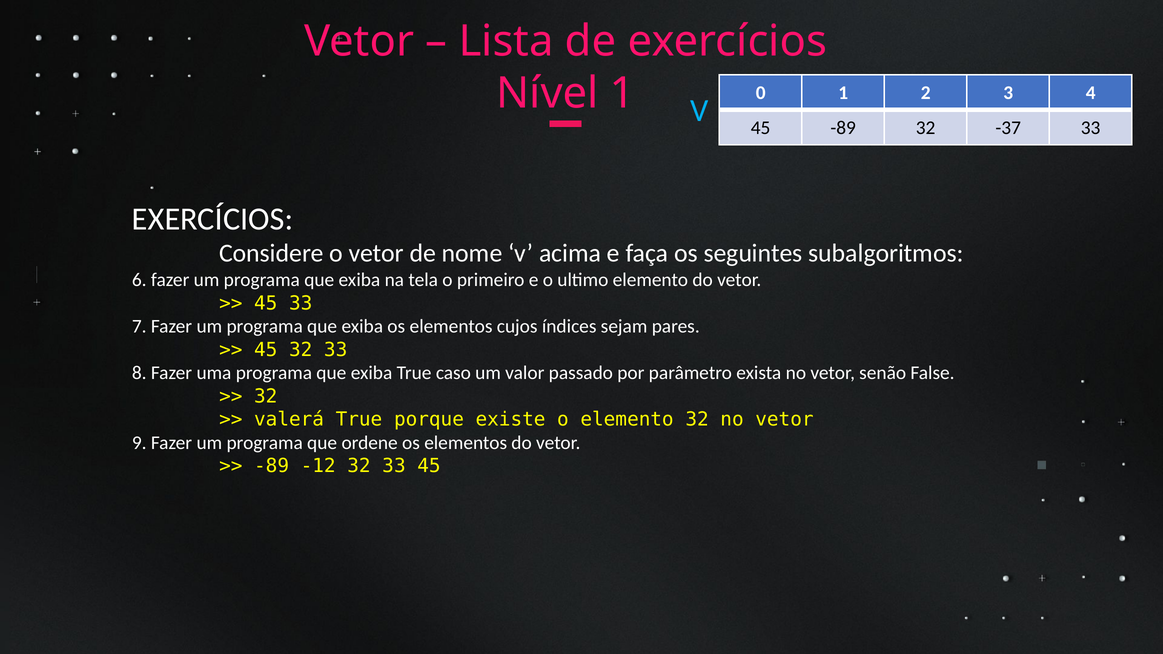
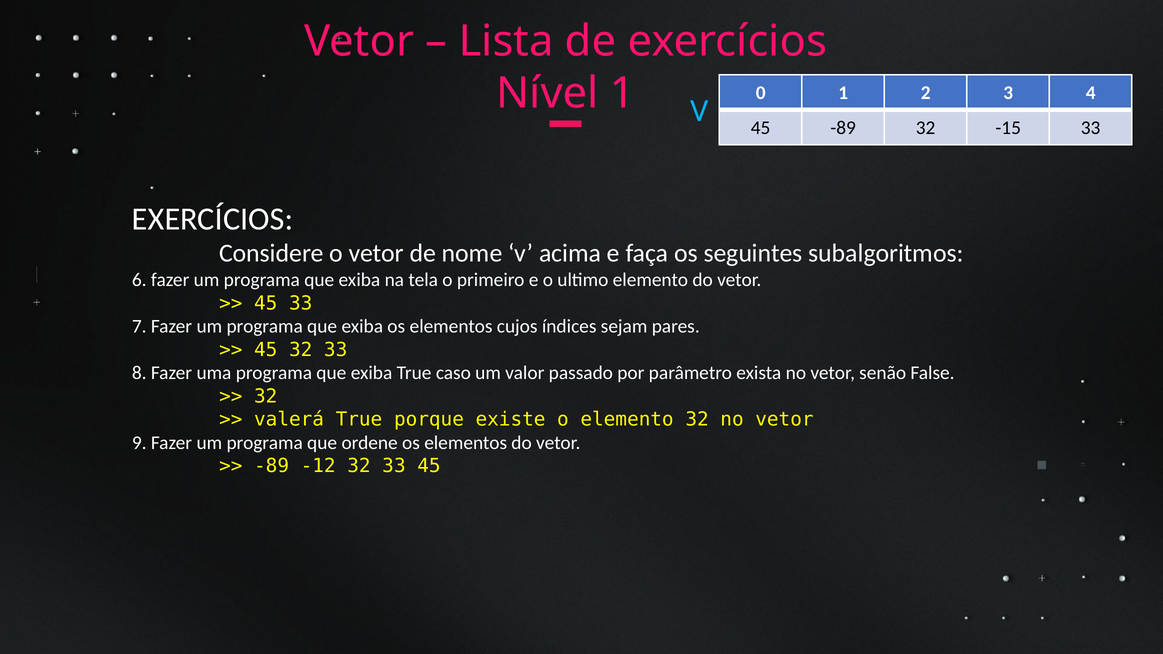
-37: -37 -> -15
